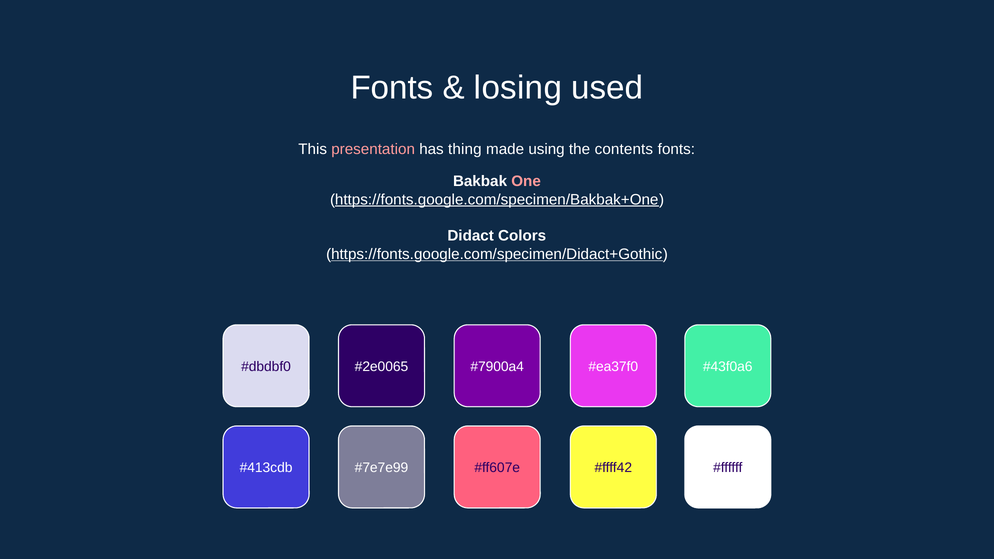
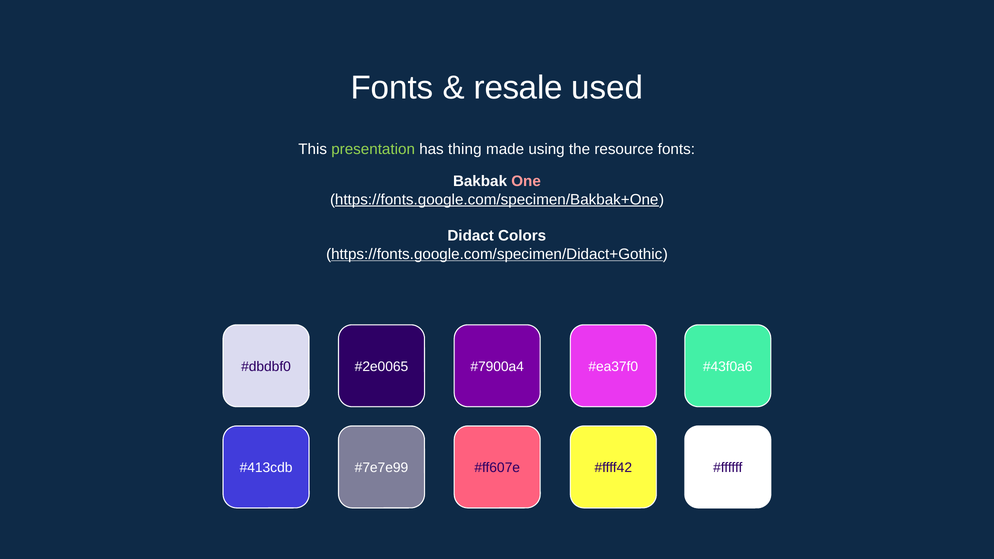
losing: losing -> resale
presentation colour: pink -> light green
contents: contents -> resource
